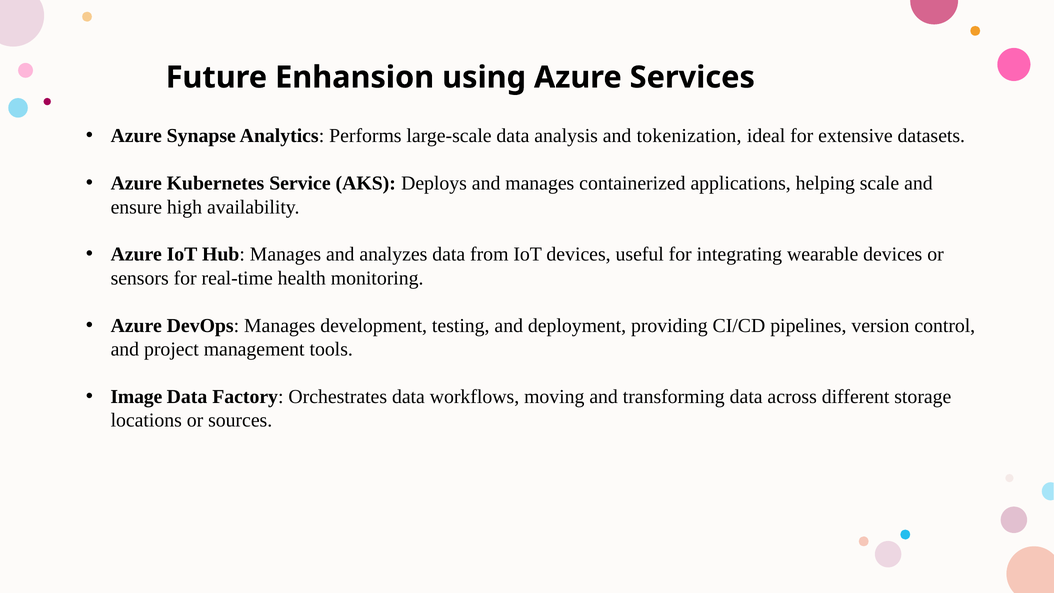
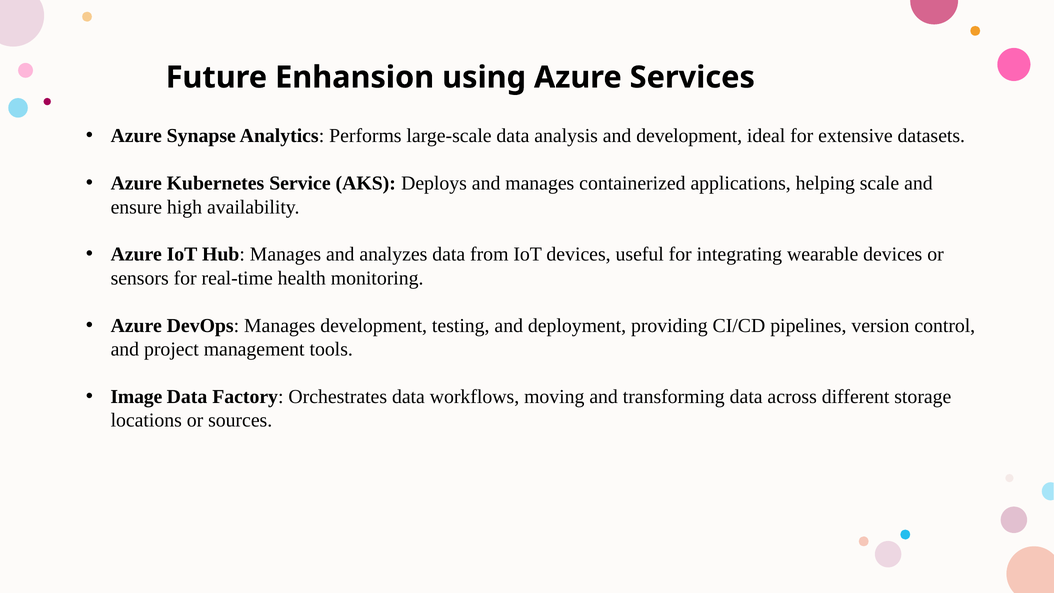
and tokenization: tokenization -> development
